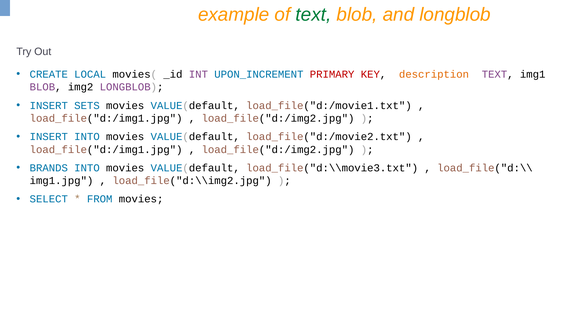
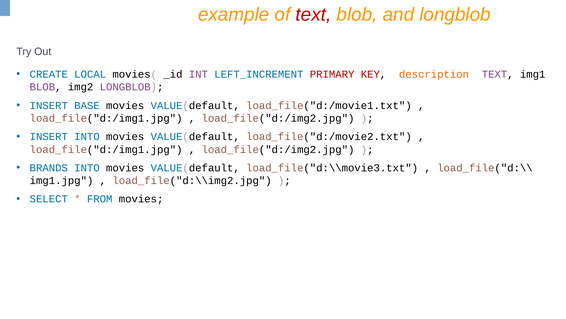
text at (313, 15) colour: green -> red
UPON_INCREMENT: UPON_INCREMENT -> LEFT_INCREMENT
SETS: SETS -> BASE
